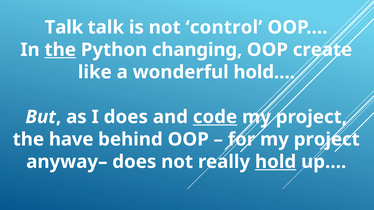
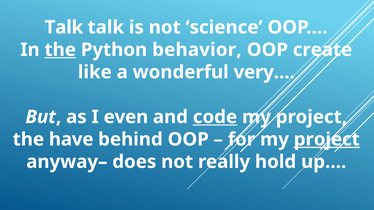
control: control -> science
changing: changing -> behavior
hold…: hold… -> very…
I does: does -> even
project at (327, 140) underline: none -> present
hold underline: present -> none
